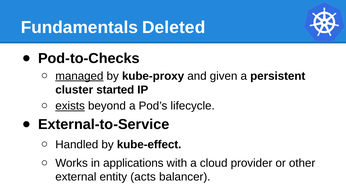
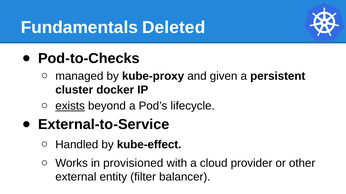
managed underline: present -> none
started: started -> docker
applications: applications -> provisioned
acts: acts -> filter
